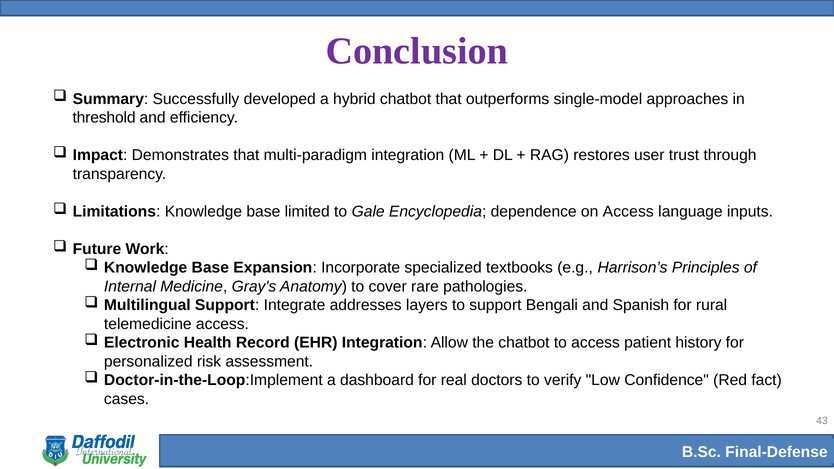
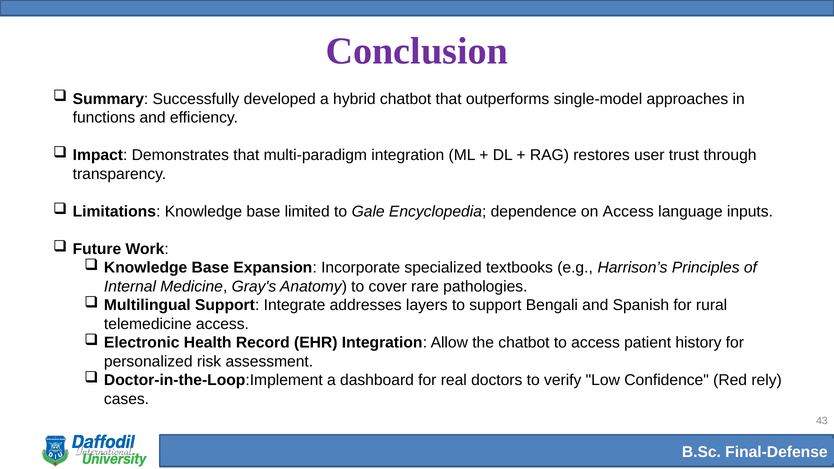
threshold: threshold -> functions
fact: fact -> rely
